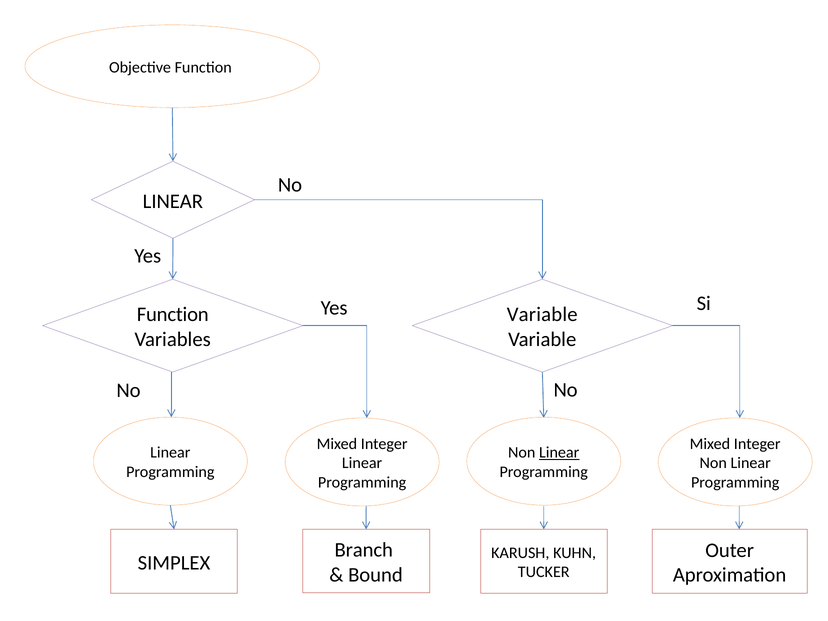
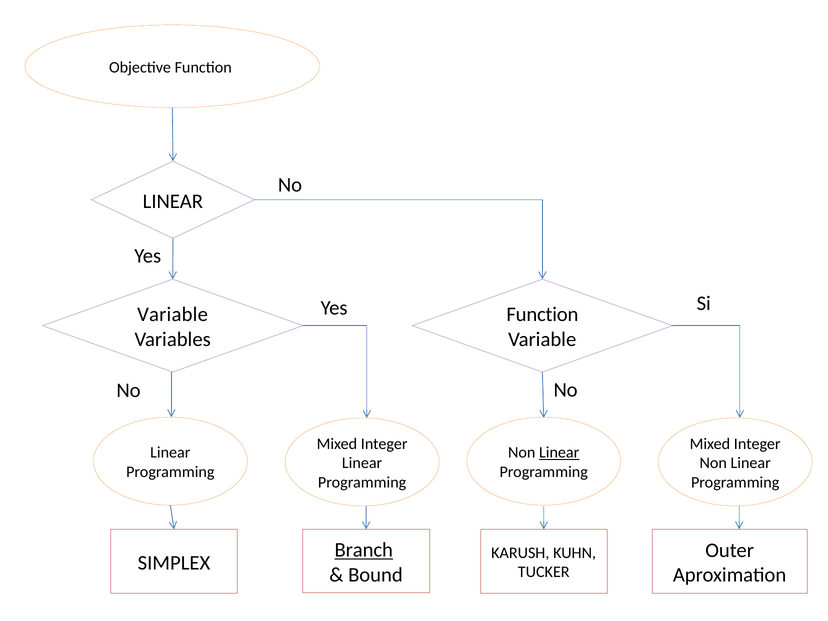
Function at (173, 315): Function -> Variable
Variable at (542, 315): Variable -> Function
Branch underline: none -> present
